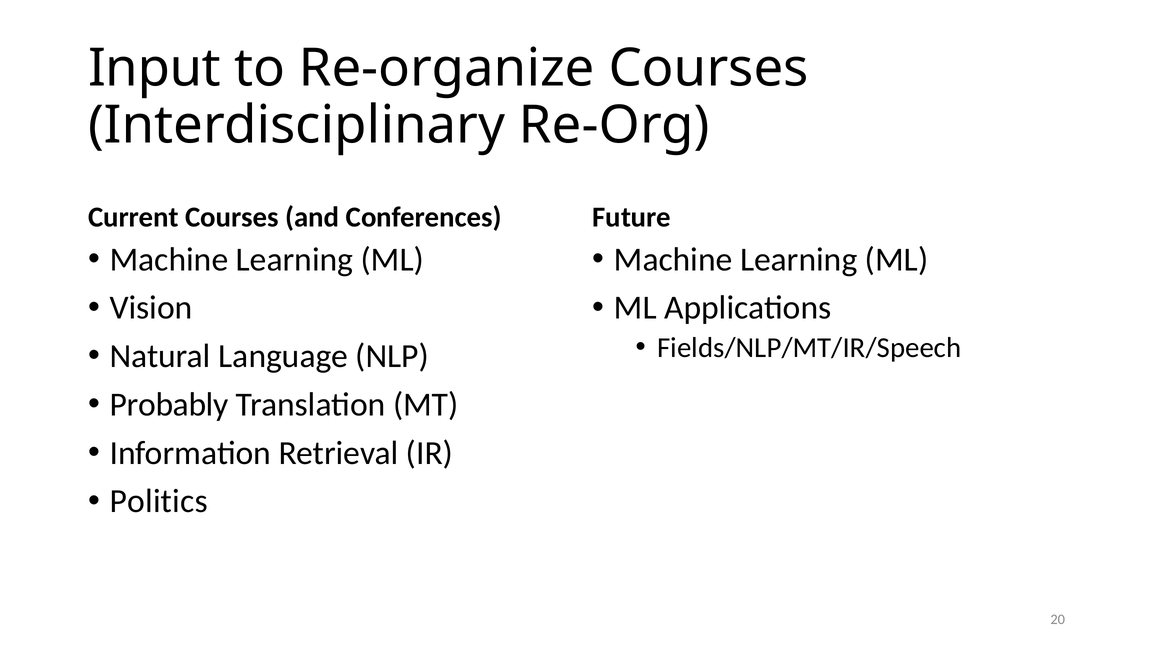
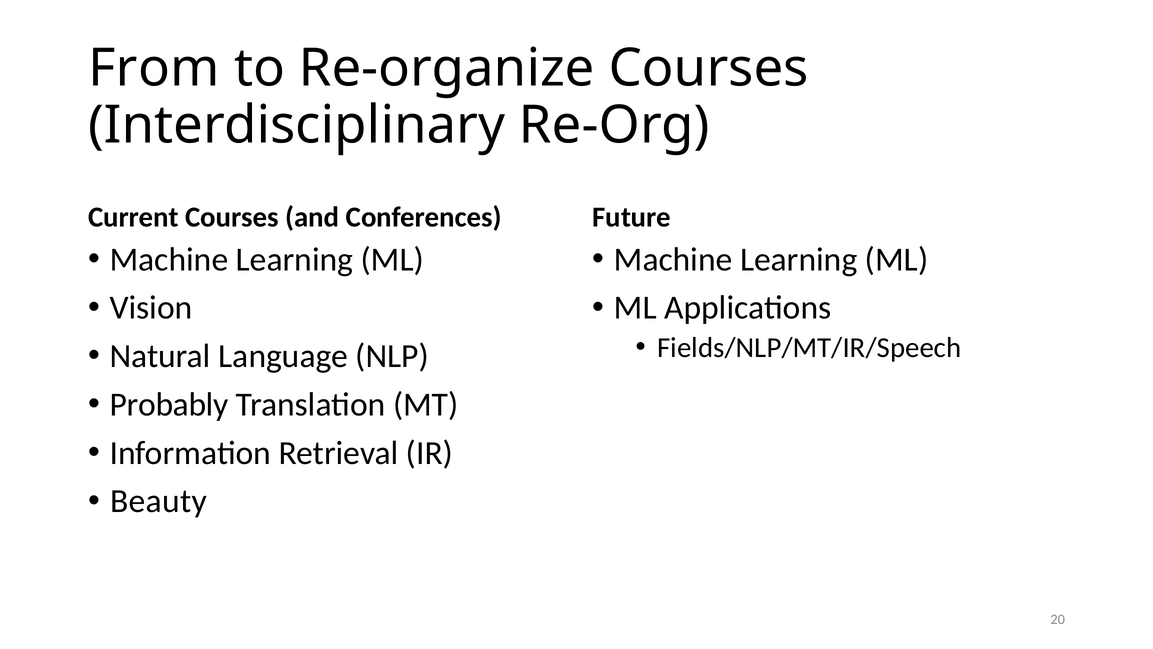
Input: Input -> From
Politics: Politics -> Beauty
